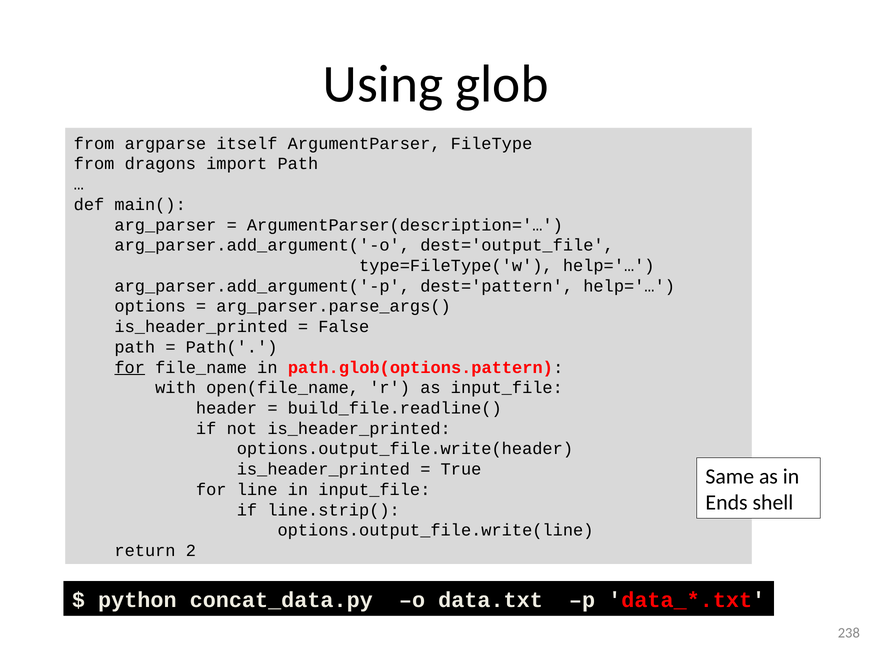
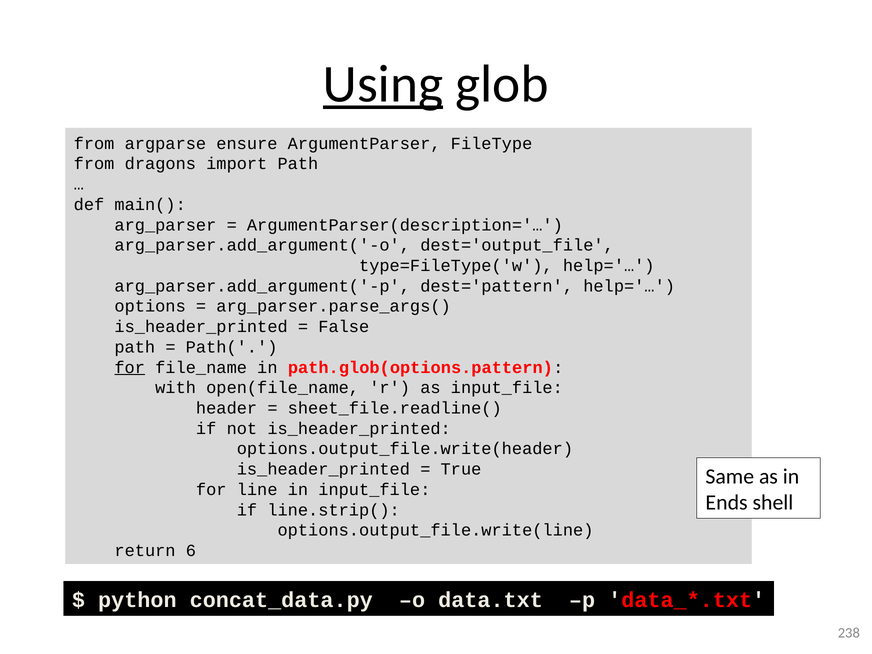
Using underline: none -> present
itself: itself -> ensure
build_file.readline(: build_file.readline( -> sheet_file.readline(
2: 2 -> 6
